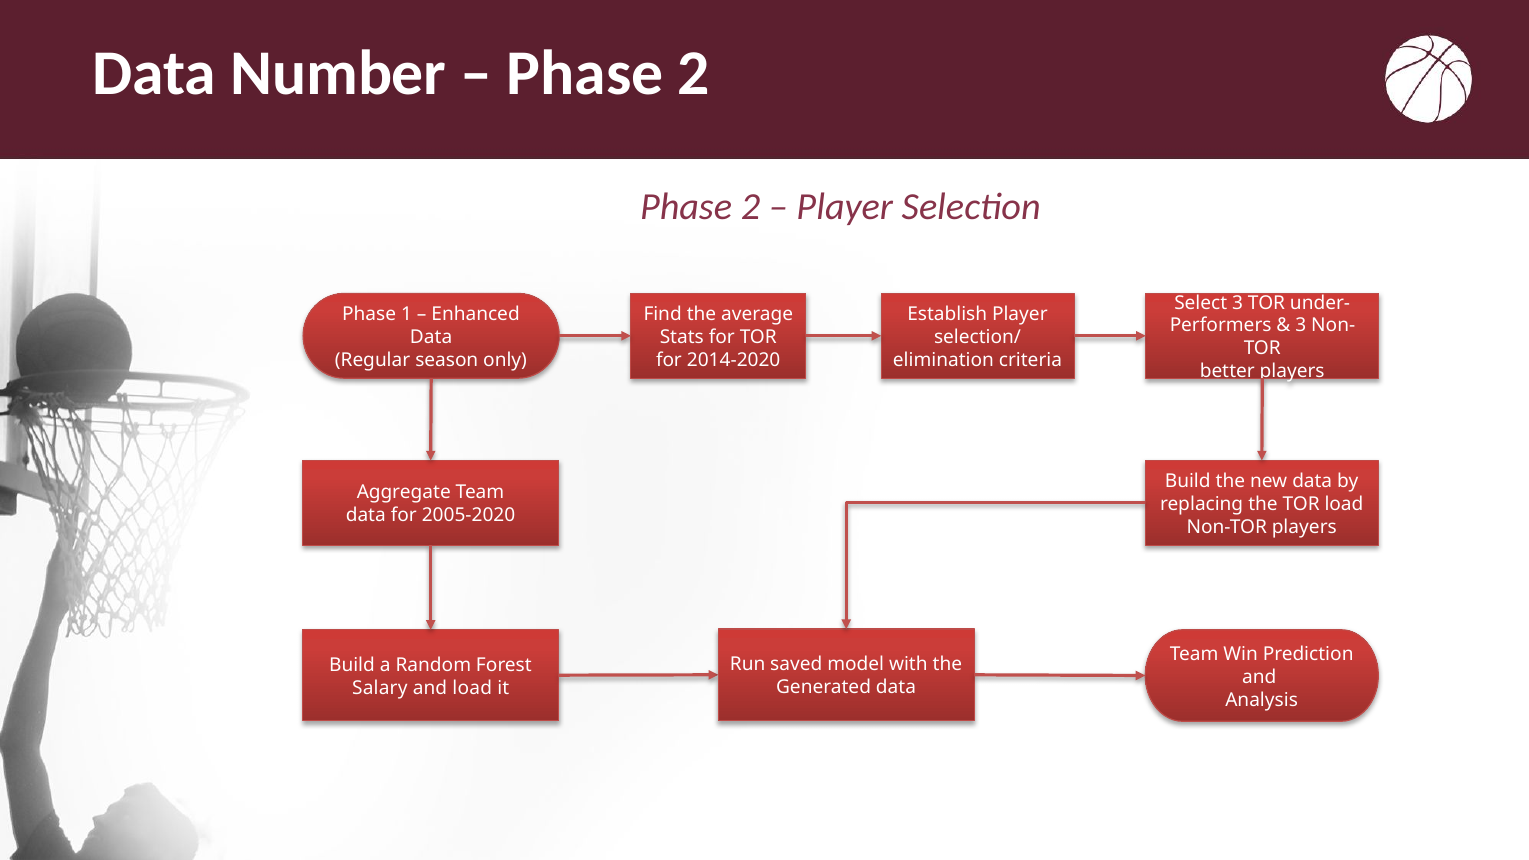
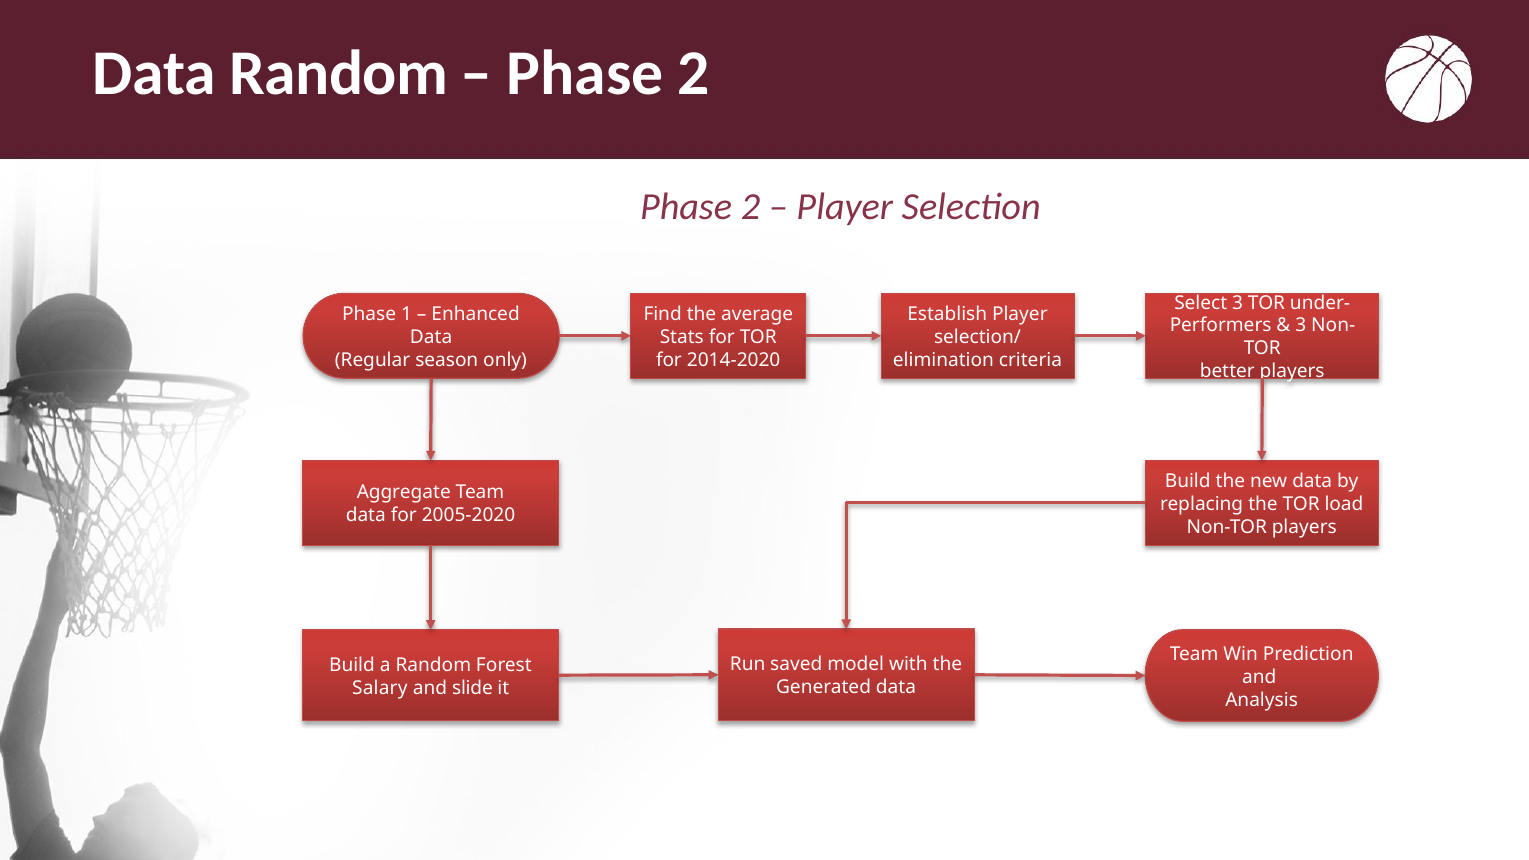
Data Number: Number -> Random
and load: load -> slide
